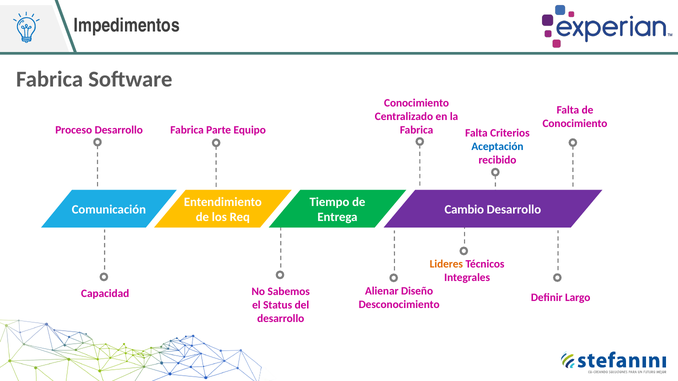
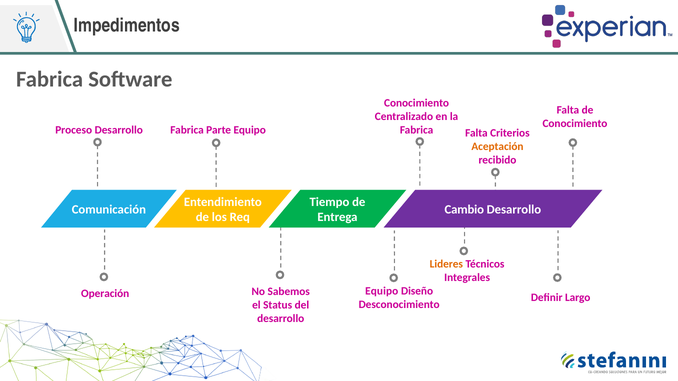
Aceptación colour: blue -> orange
Alienar at (382, 291): Alienar -> Equipo
Capacidad: Capacidad -> Operación
